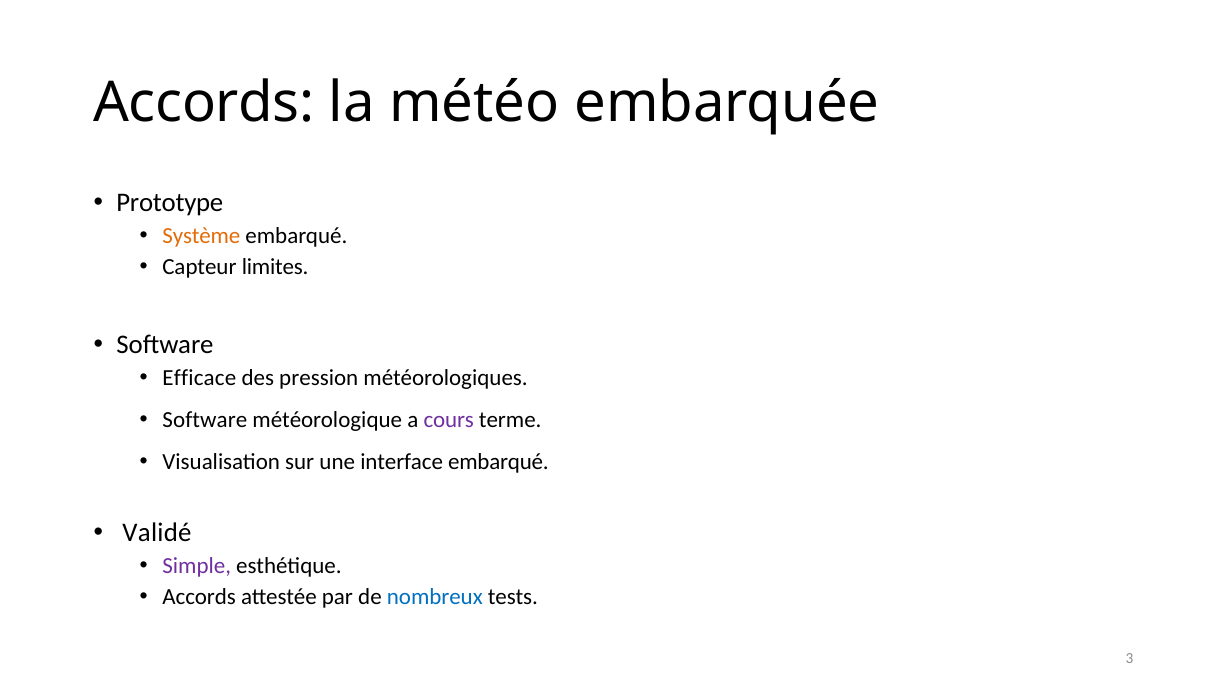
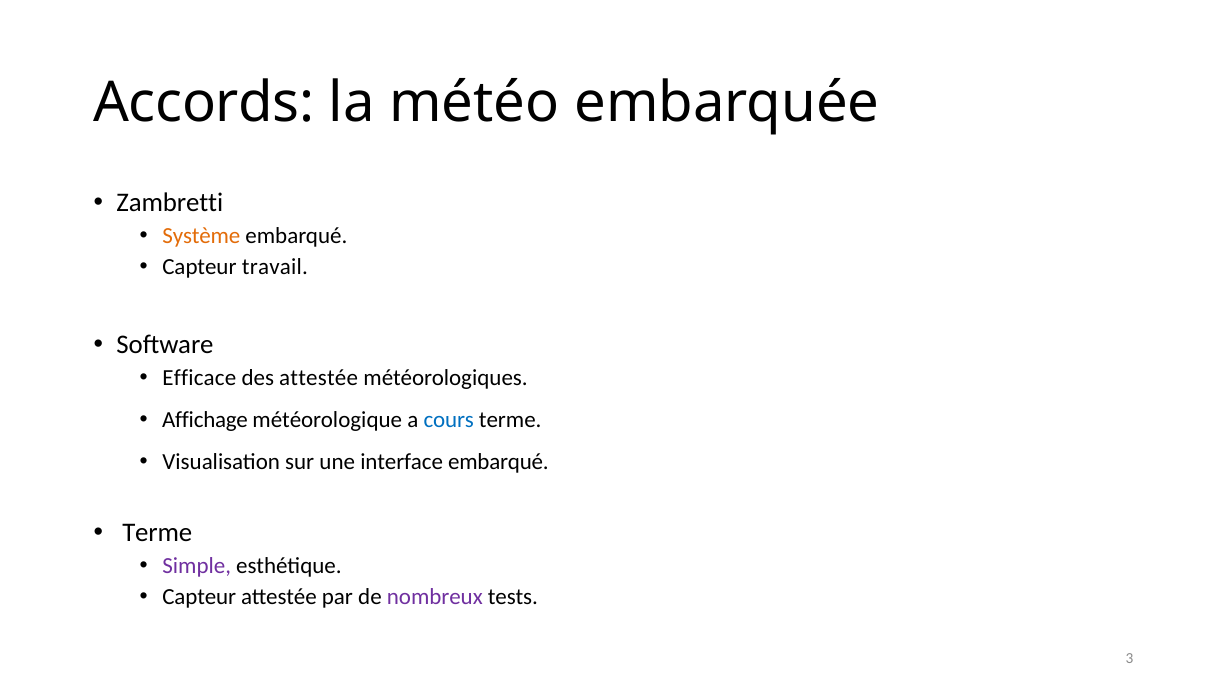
Prototype: Prototype -> Zambretti
limites: limites -> travail
des pression: pression -> attestée
Software at (205, 420): Software -> Affichage
cours colour: purple -> blue
Validé at (157, 533): Validé -> Terme
Accords at (199, 597): Accords -> Capteur
nombreux colour: blue -> purple
